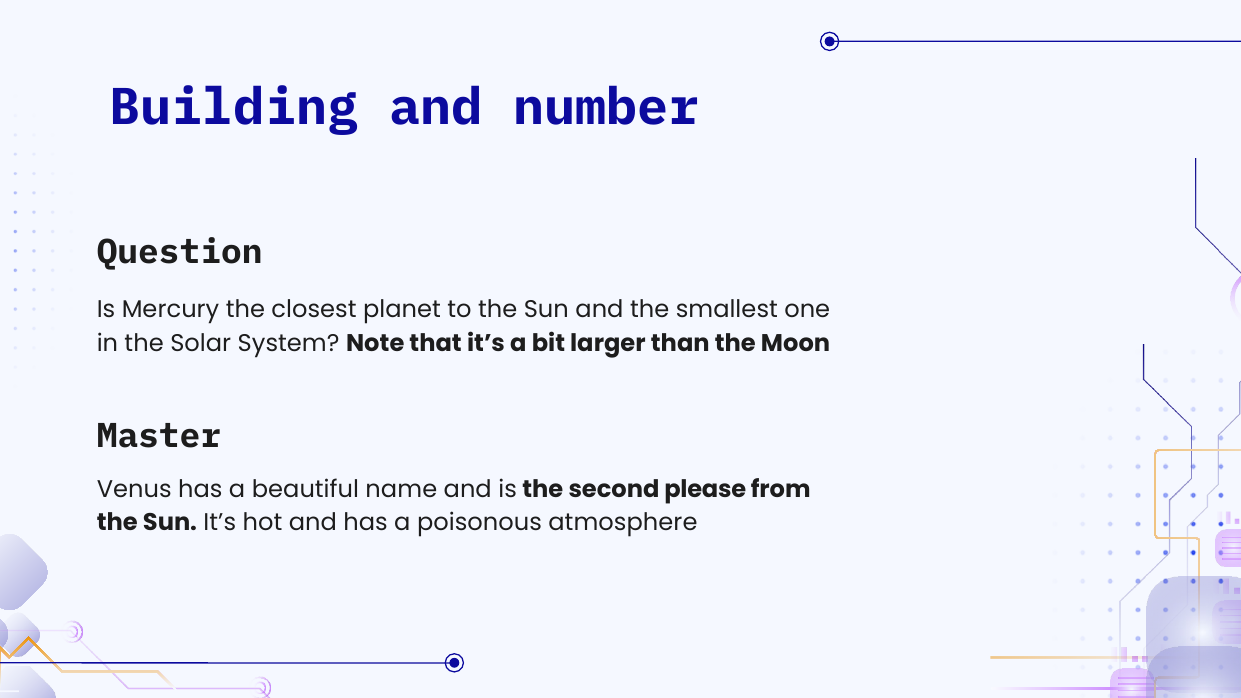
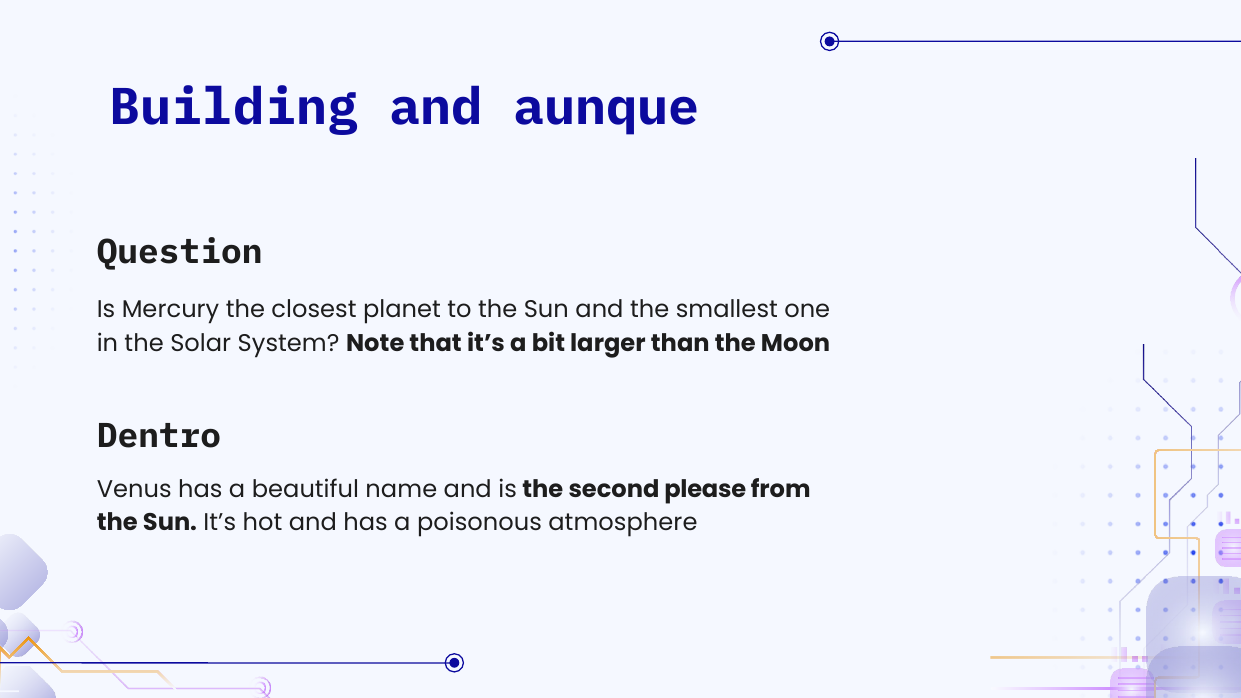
number: number -> aunque
Master: Master -> Dentro
